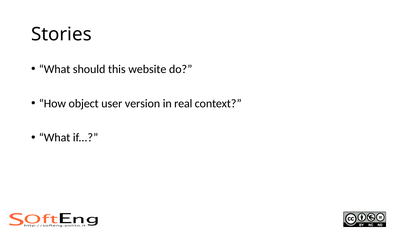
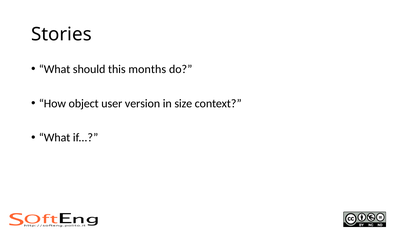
website: website -> months
real: real -> size
